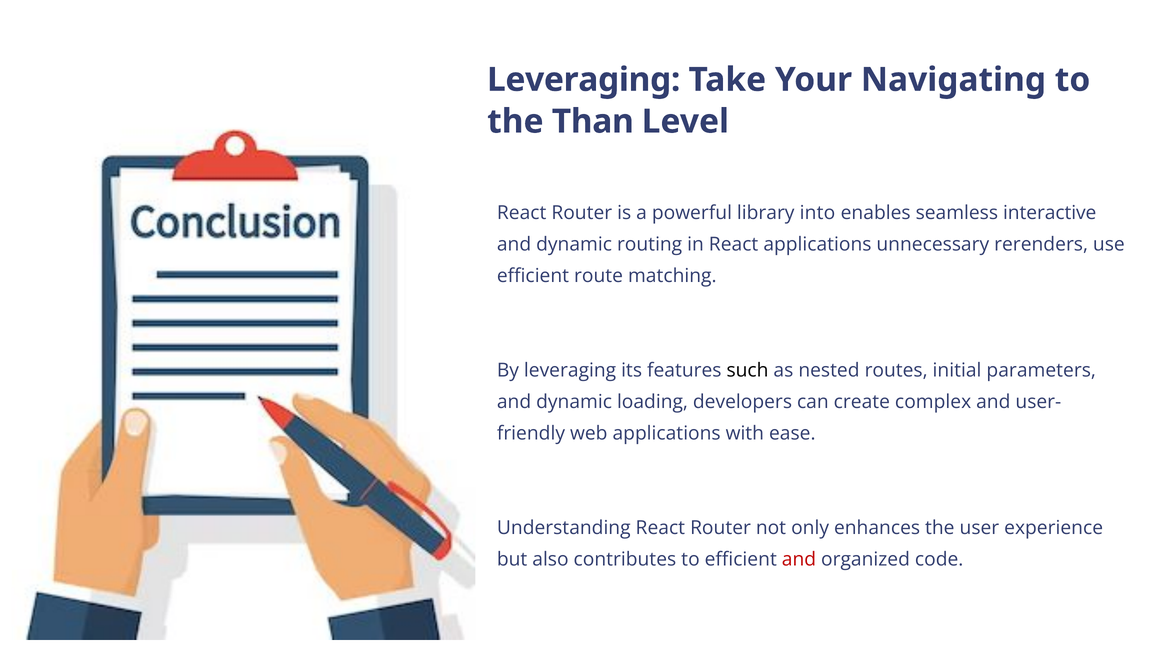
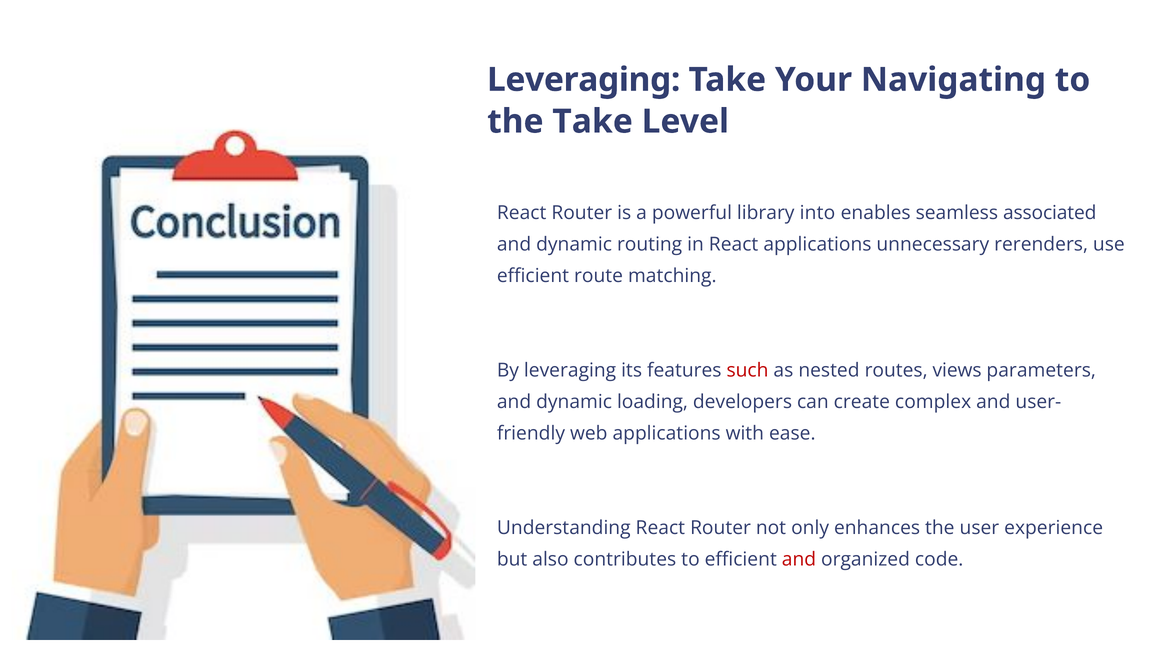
the Than: Than -> Take
interactive: interactive -> associated
such colour: black -> red
initial: initial -> views
